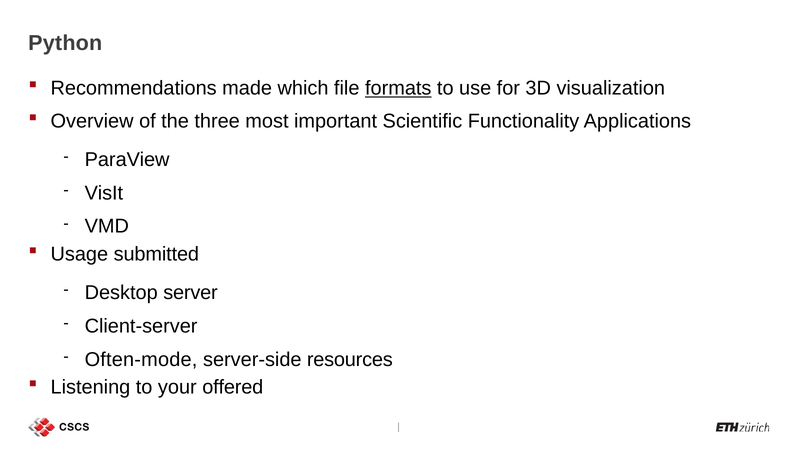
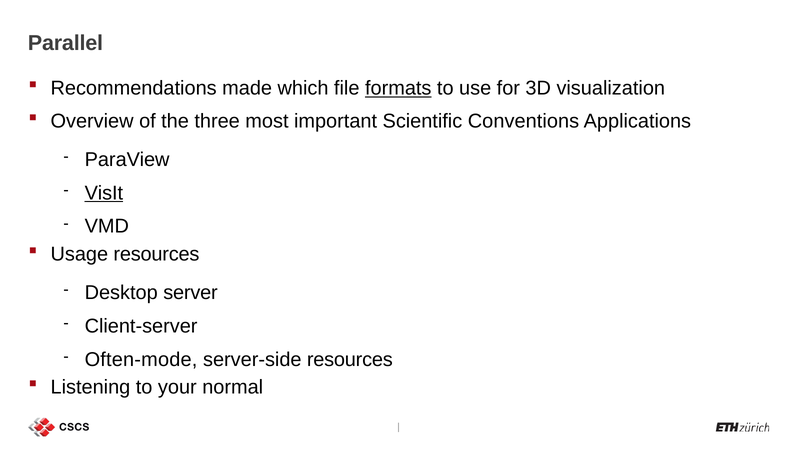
Python: Python -> Parallel
Functionality: Functionality -> Conventions
VisIt underline: none -> present
Usage submitted: submitted -> resources
offered: offered -> normal
